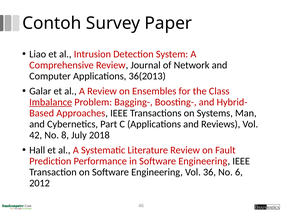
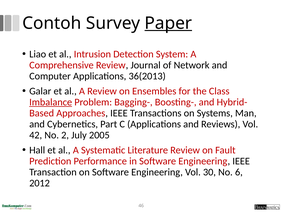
Paper underline: none -> present
8: 8 -> 2
2018: 2018 -> 2005
36: 36 -> 30
